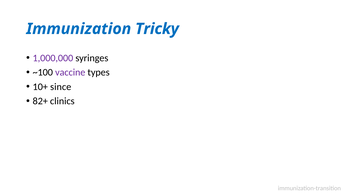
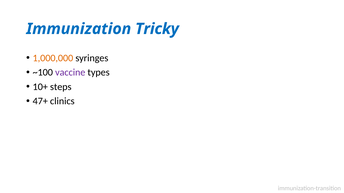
1,000,000 colour: purple -> orange
since: since -> steps
82+: 82+ -> 47+
